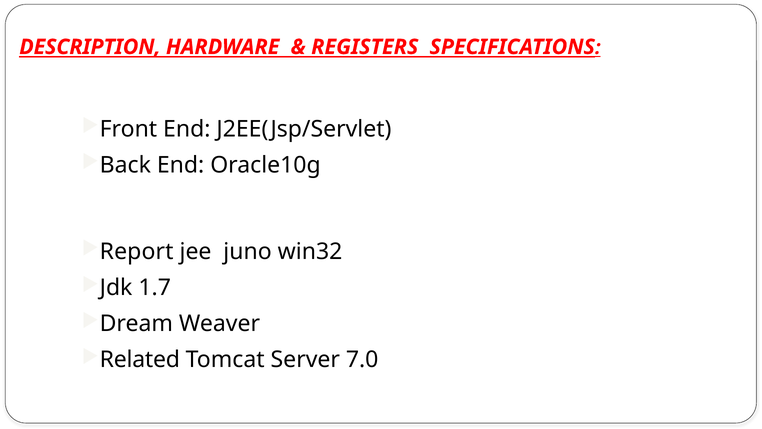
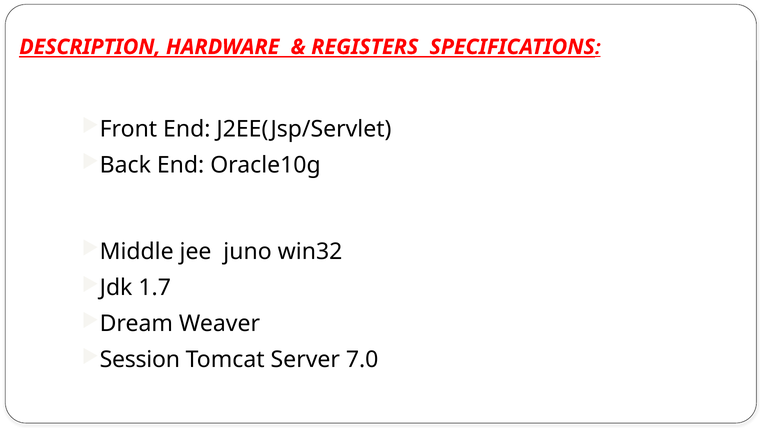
Report: Report -> Middle
Related: Related -> Session
